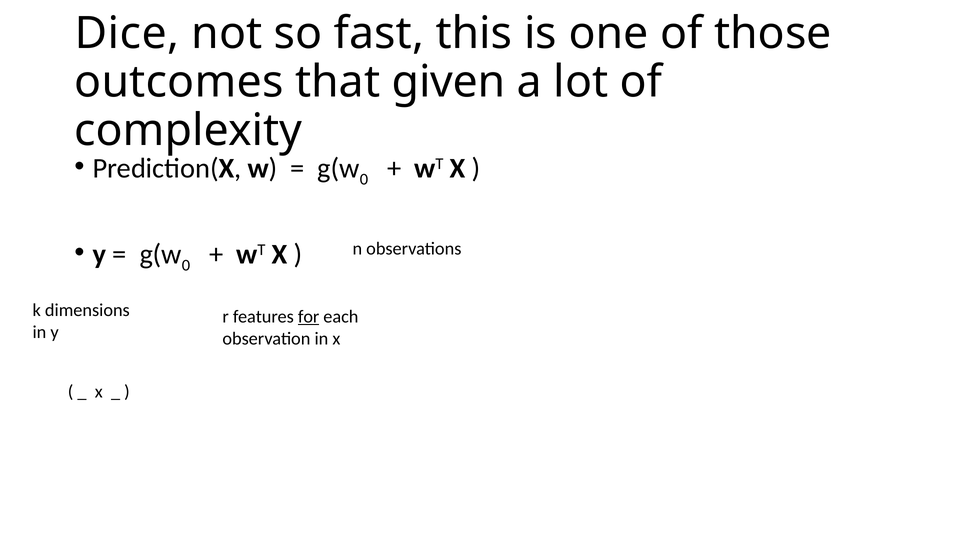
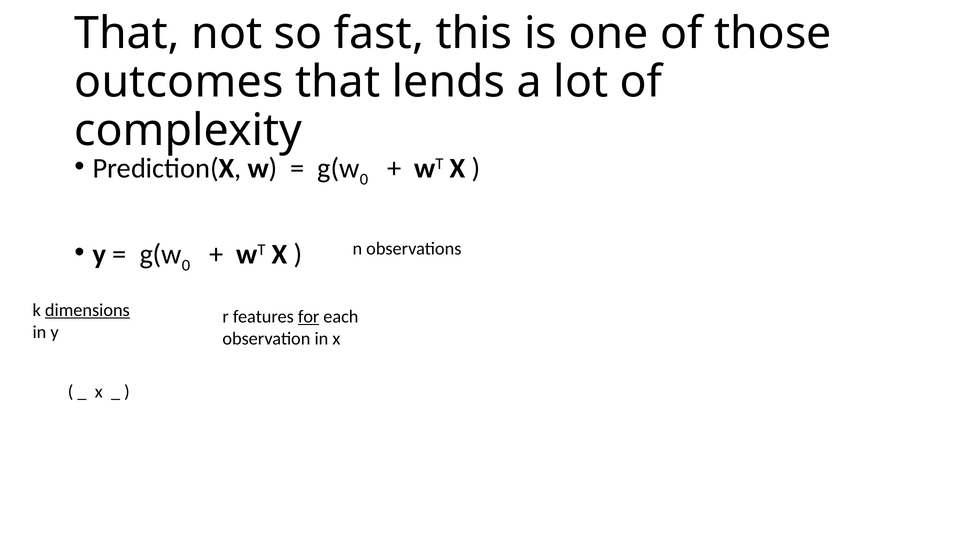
Dice at (127, 34): Dice -> That
given: given -> lends
dimensions underline: none -> present
